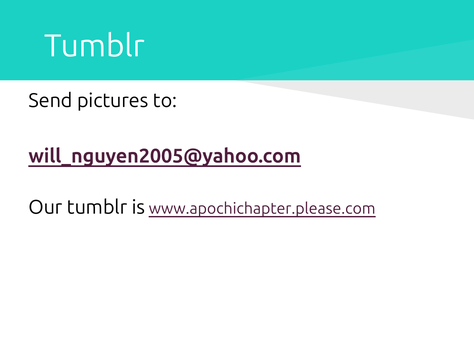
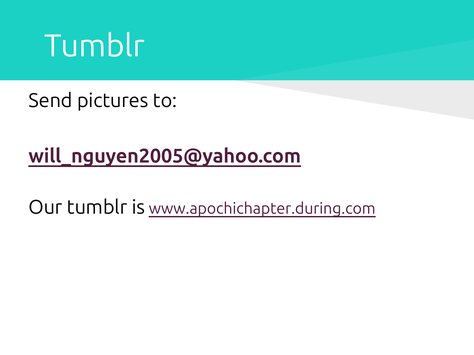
www.apochichapter.please.com: www.apochichapter.please.com -> www.apochichapter.during.com
